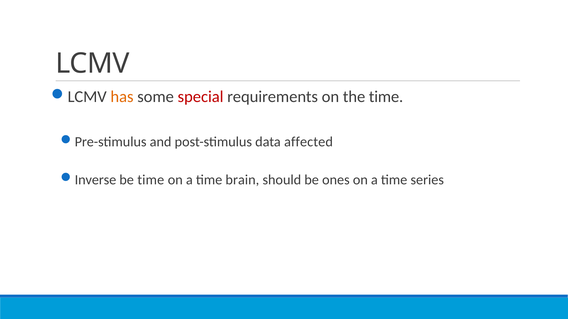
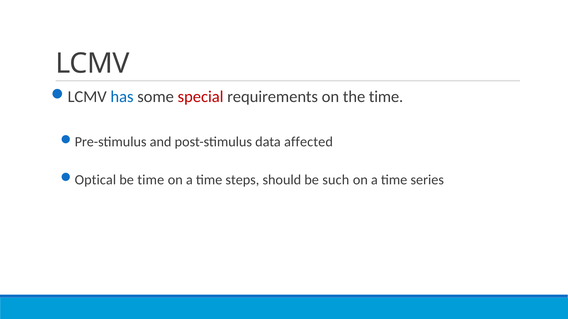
has colour: orange -> blue
Inverse: Inverse -> Optical
brain: brain -> steps
ones: ones -> such
